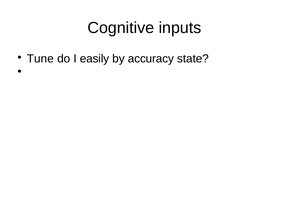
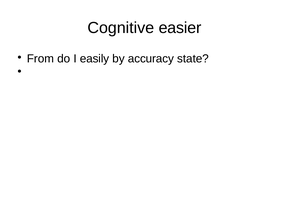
inputs: inputs -> easier
Tune: Tune -> From
